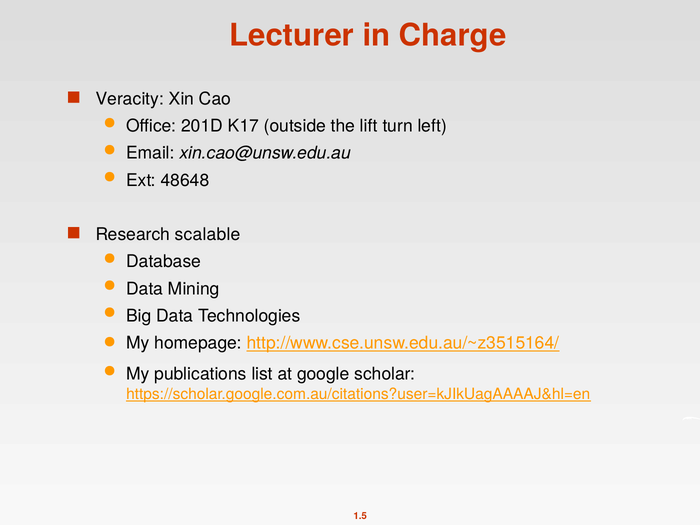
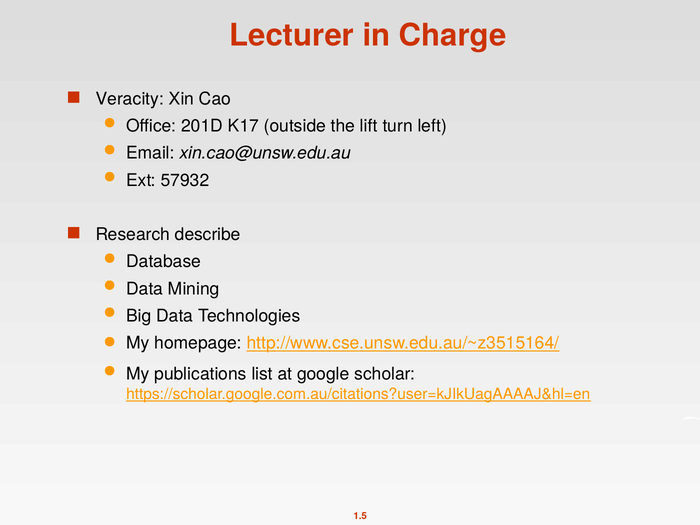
48648: 48648 -> 57932
scalable: scalable -> describe
